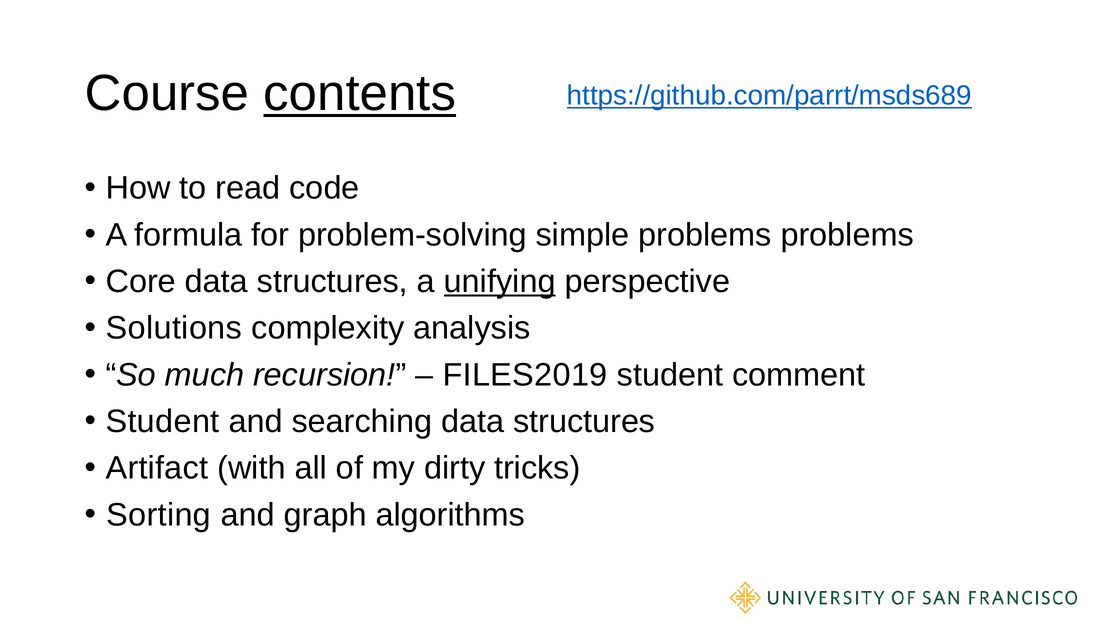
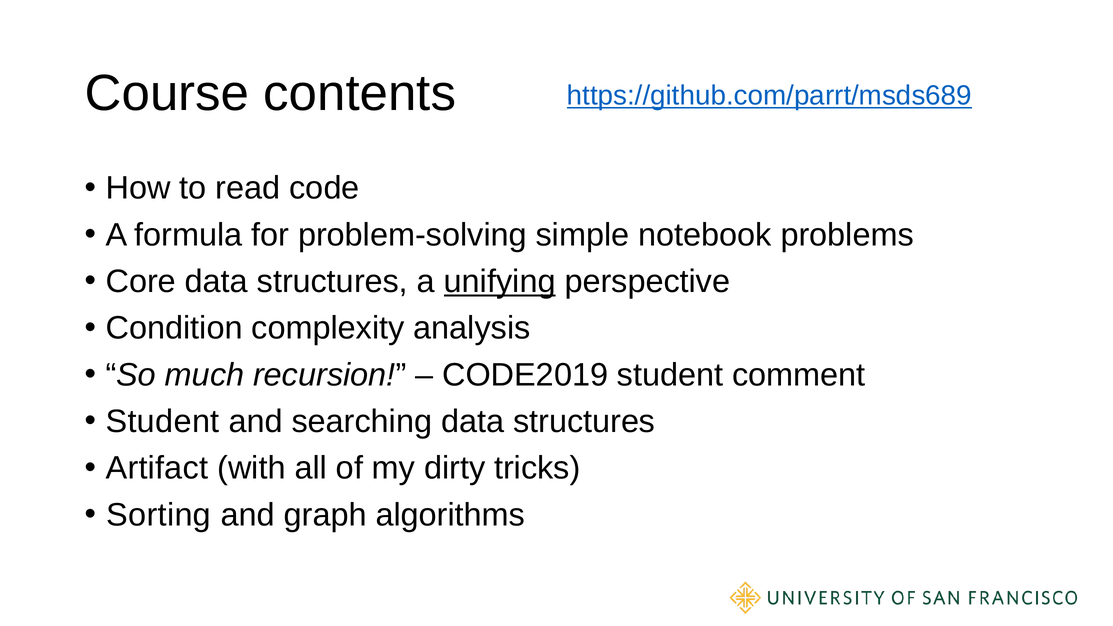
contents underline: present -> none
simple problems: problems -> notebook
Solutions: Solutions -> Condition
FILES2019: FILES2019 -> CODE2019
